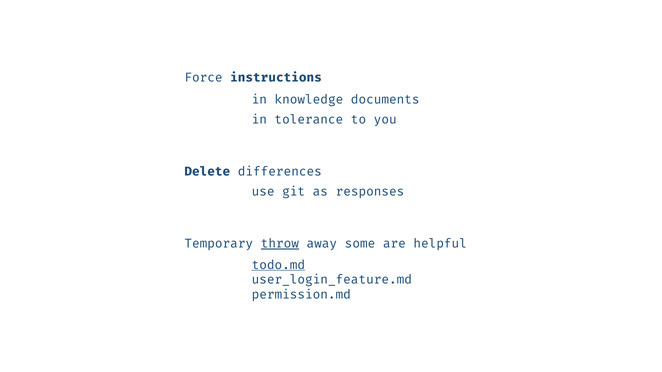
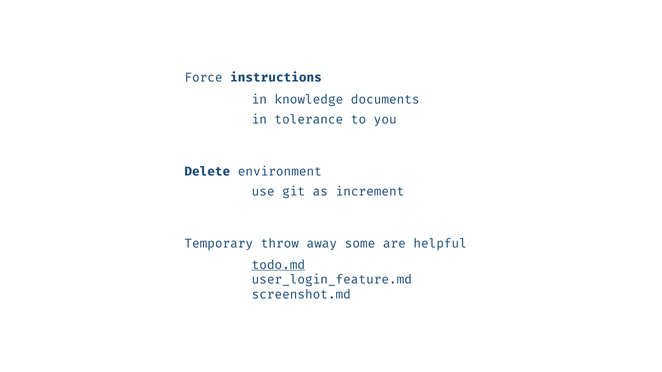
differences: differences -> environment
responses: responses -> increment
throw underline: present -> none
permission.md: permission.md -> screenshot.md
